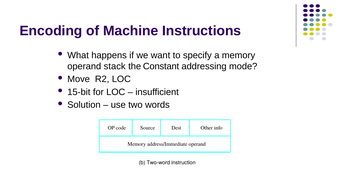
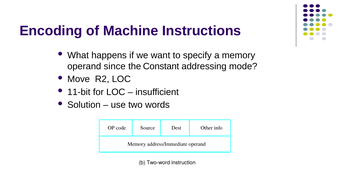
stack: stack -> since
15-bit: 15-bit -> 11-bit
